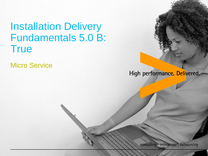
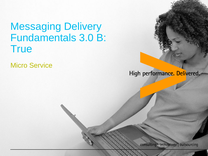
Installation: Installation -> Messaging
5.0: 5.0 -> 3.0
